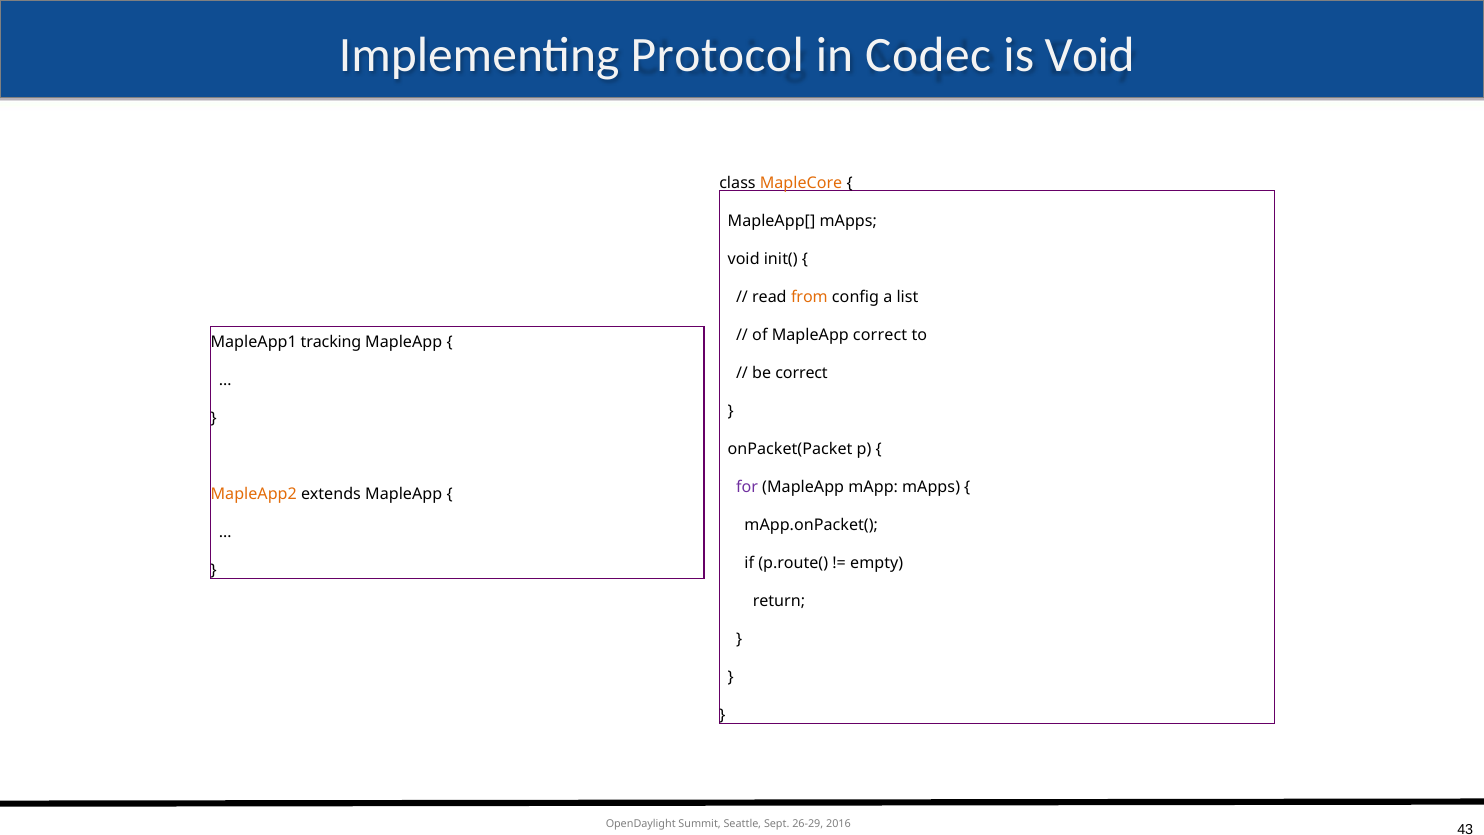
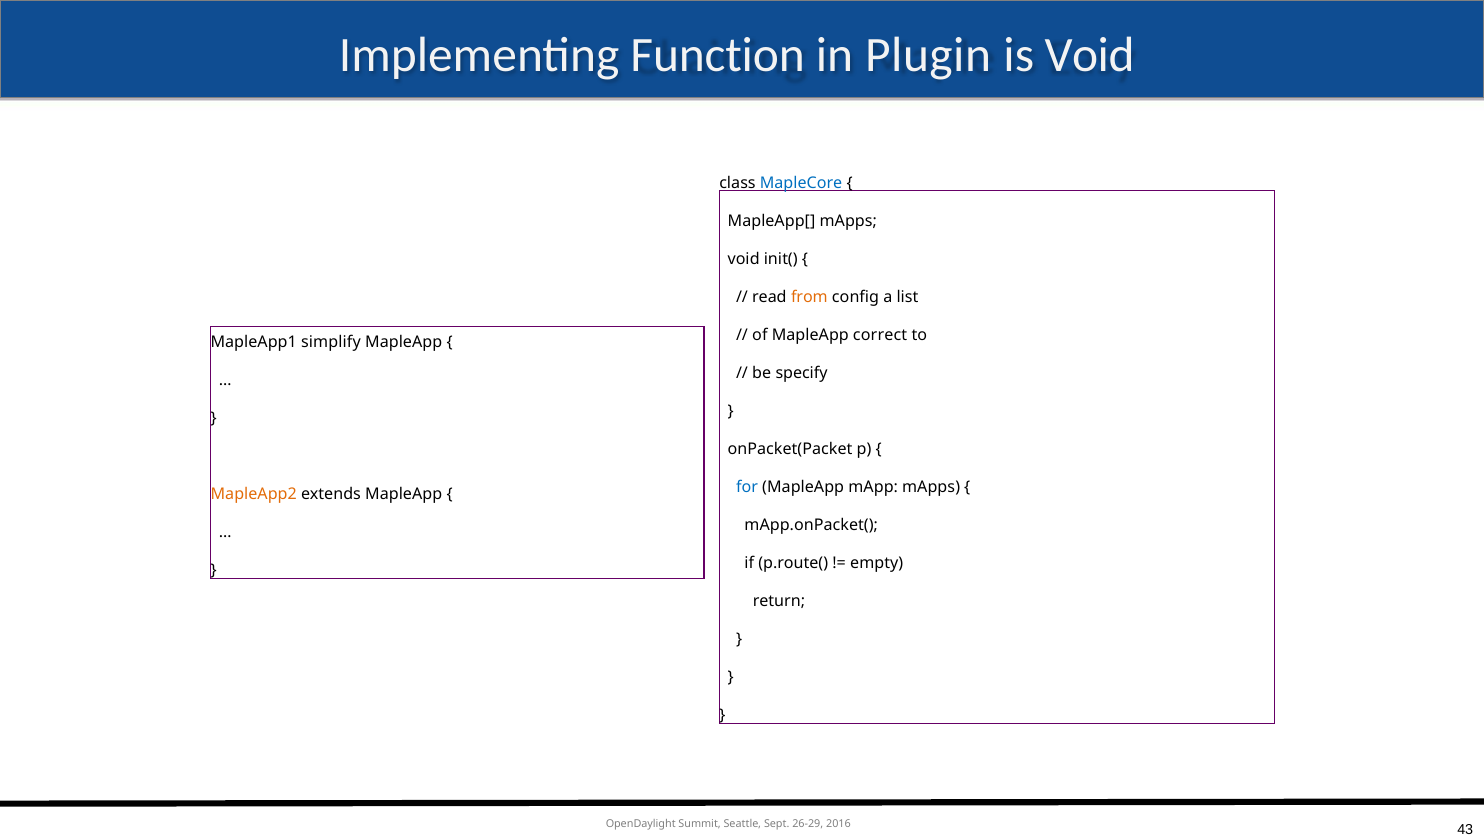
Protocol: Protocol -> Function
Codec: Codec -> Plugin
MapleCore colour: orange -> blue
tracking: tracking -> simplify
be correct: correct -> specify
for colour: purple -> blue
